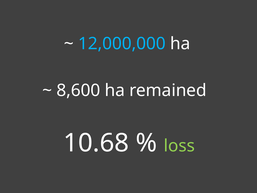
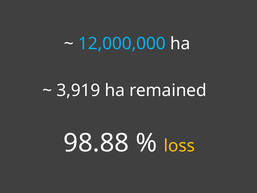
8,600: 8,600 -> 3,919
10.68: 10.68 -> 98.88
loss colour: light green -> yellow
